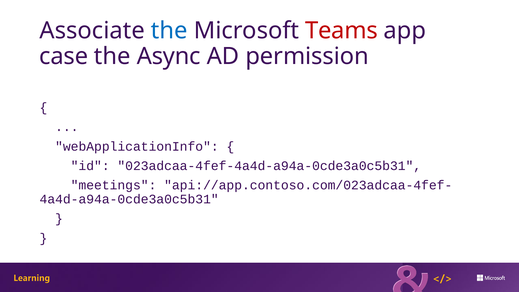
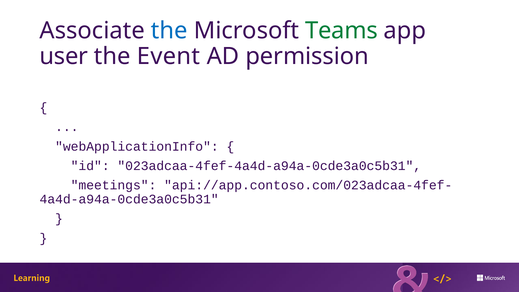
Teams colour: red -> green
case: case -> user
Async: Async -> Event
